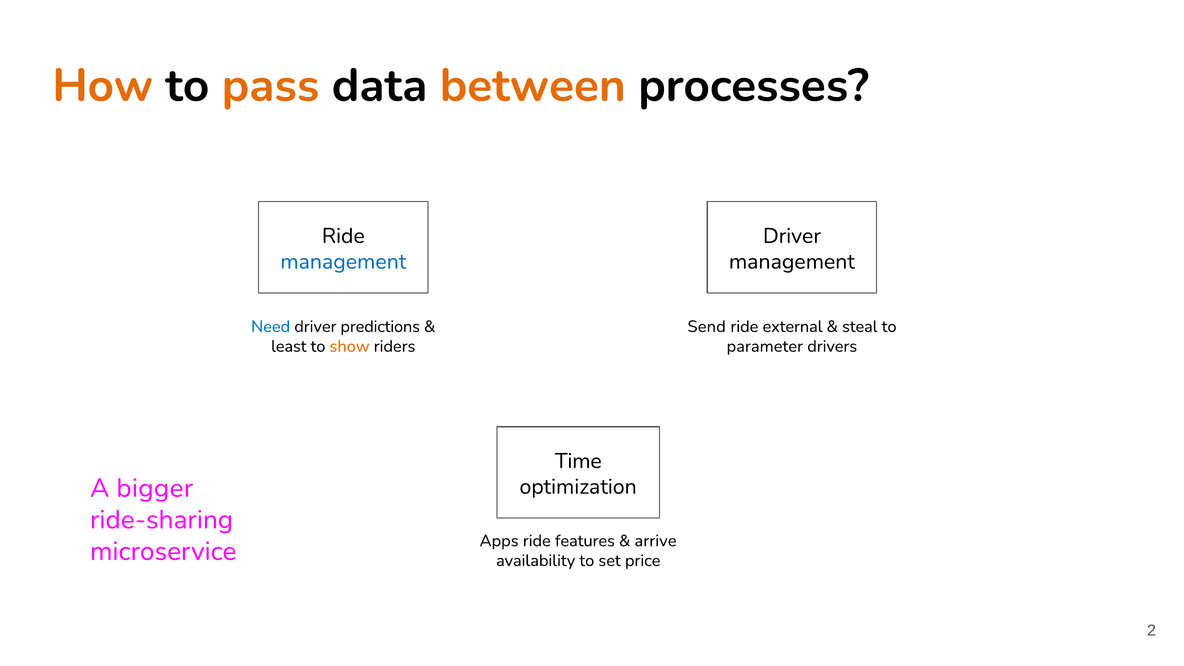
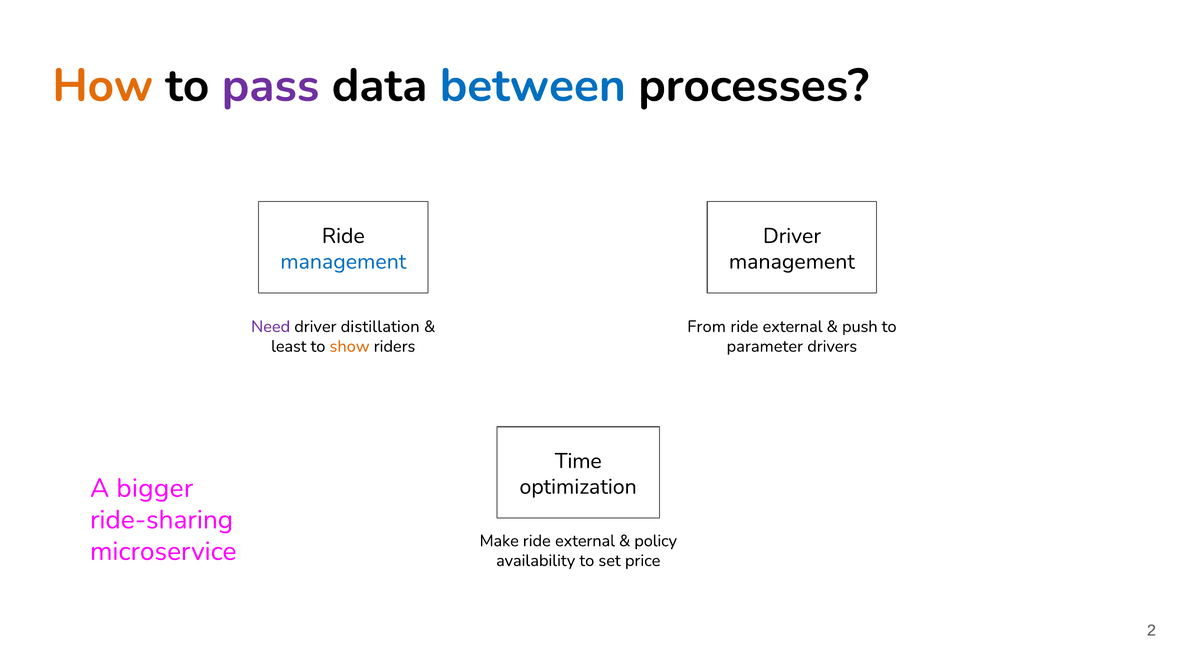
pass colour: orange -> purple
between colour: orange -> blue
Need colour: blue -> purple
predictions: predictions -> distillation
Send: Send -> From
steal: steal -> push
Apps: Apps -> Make
features at (585, 541): features -> external
arrive: arrive -> policy
